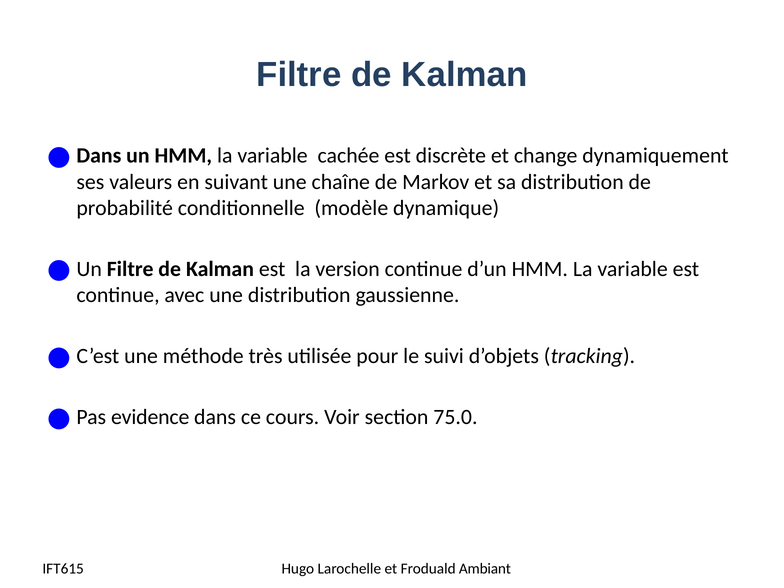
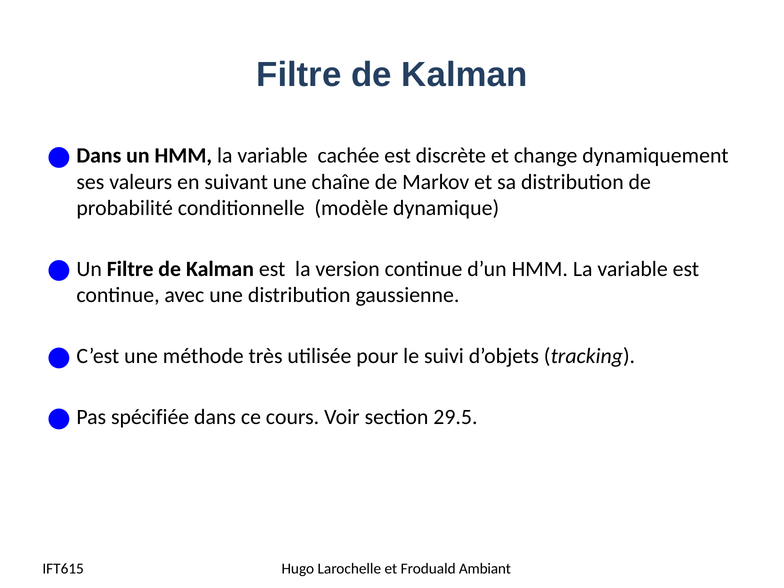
evidence: evidence -> spécifiée
75.0: 75.0 -> 29.5
